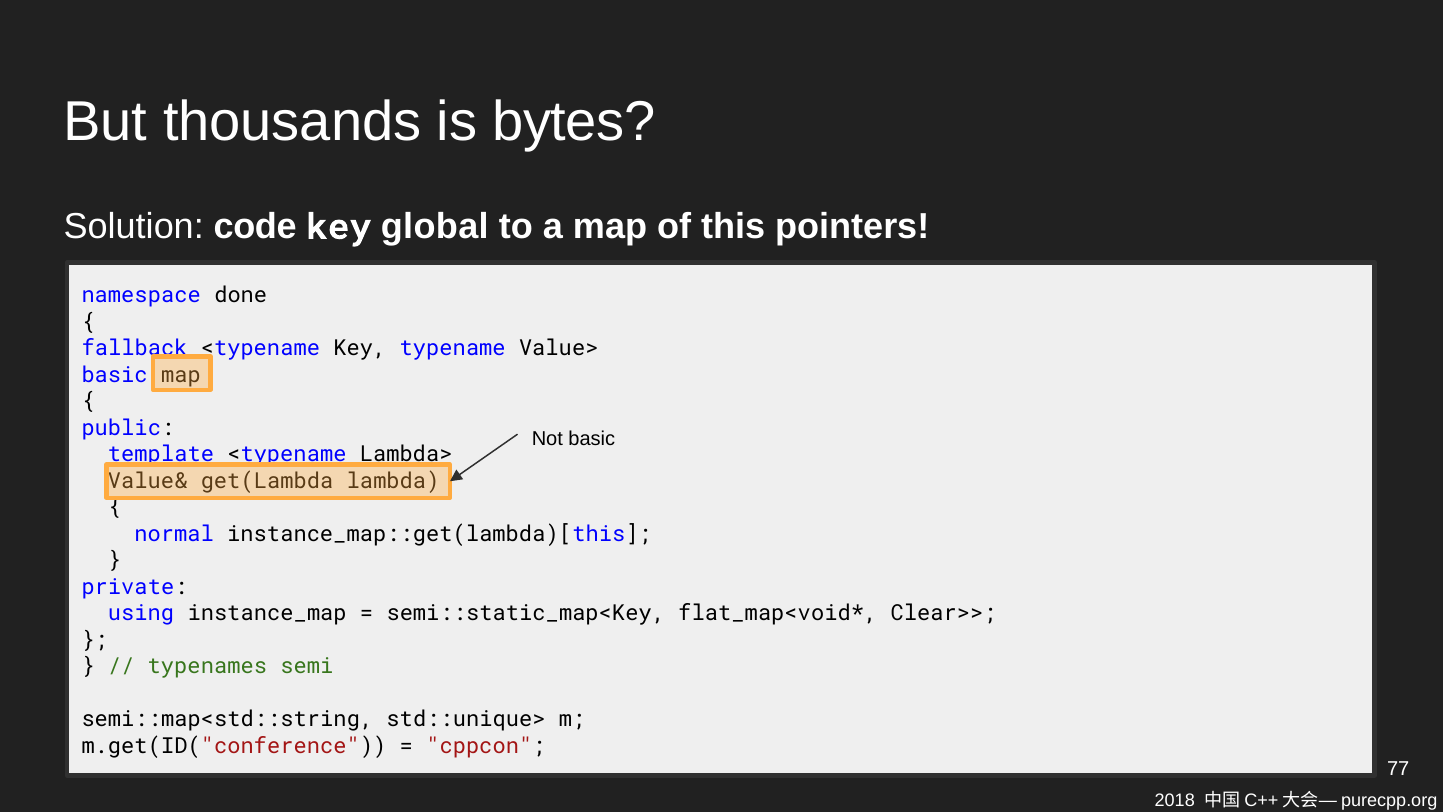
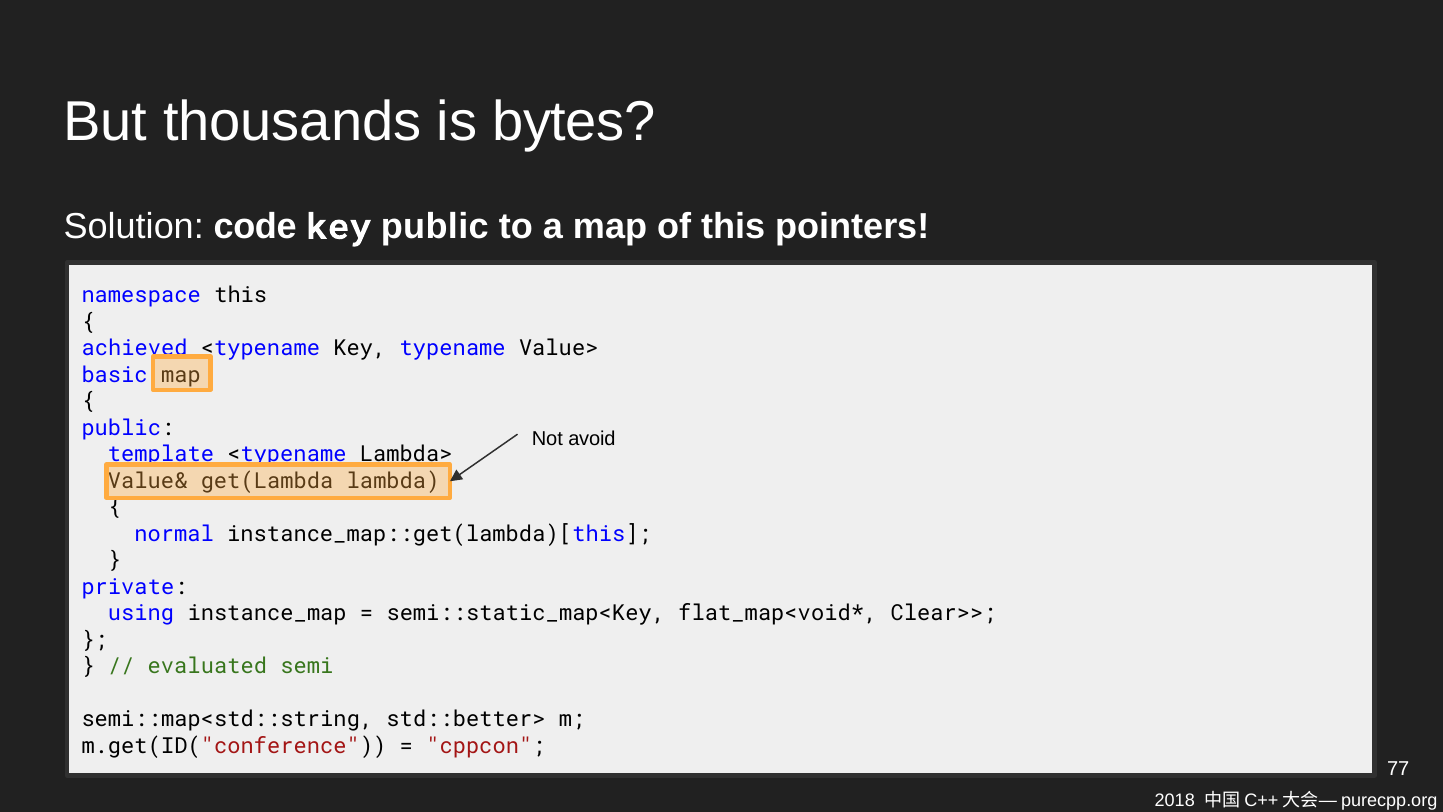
key global: global -> public
namespace done: done -> this
fallback: fallback -> achieved
Not basic: basic -> avoid
typenames: typenames -> evaluated
std::unique>: std::unique> -> std::better>
